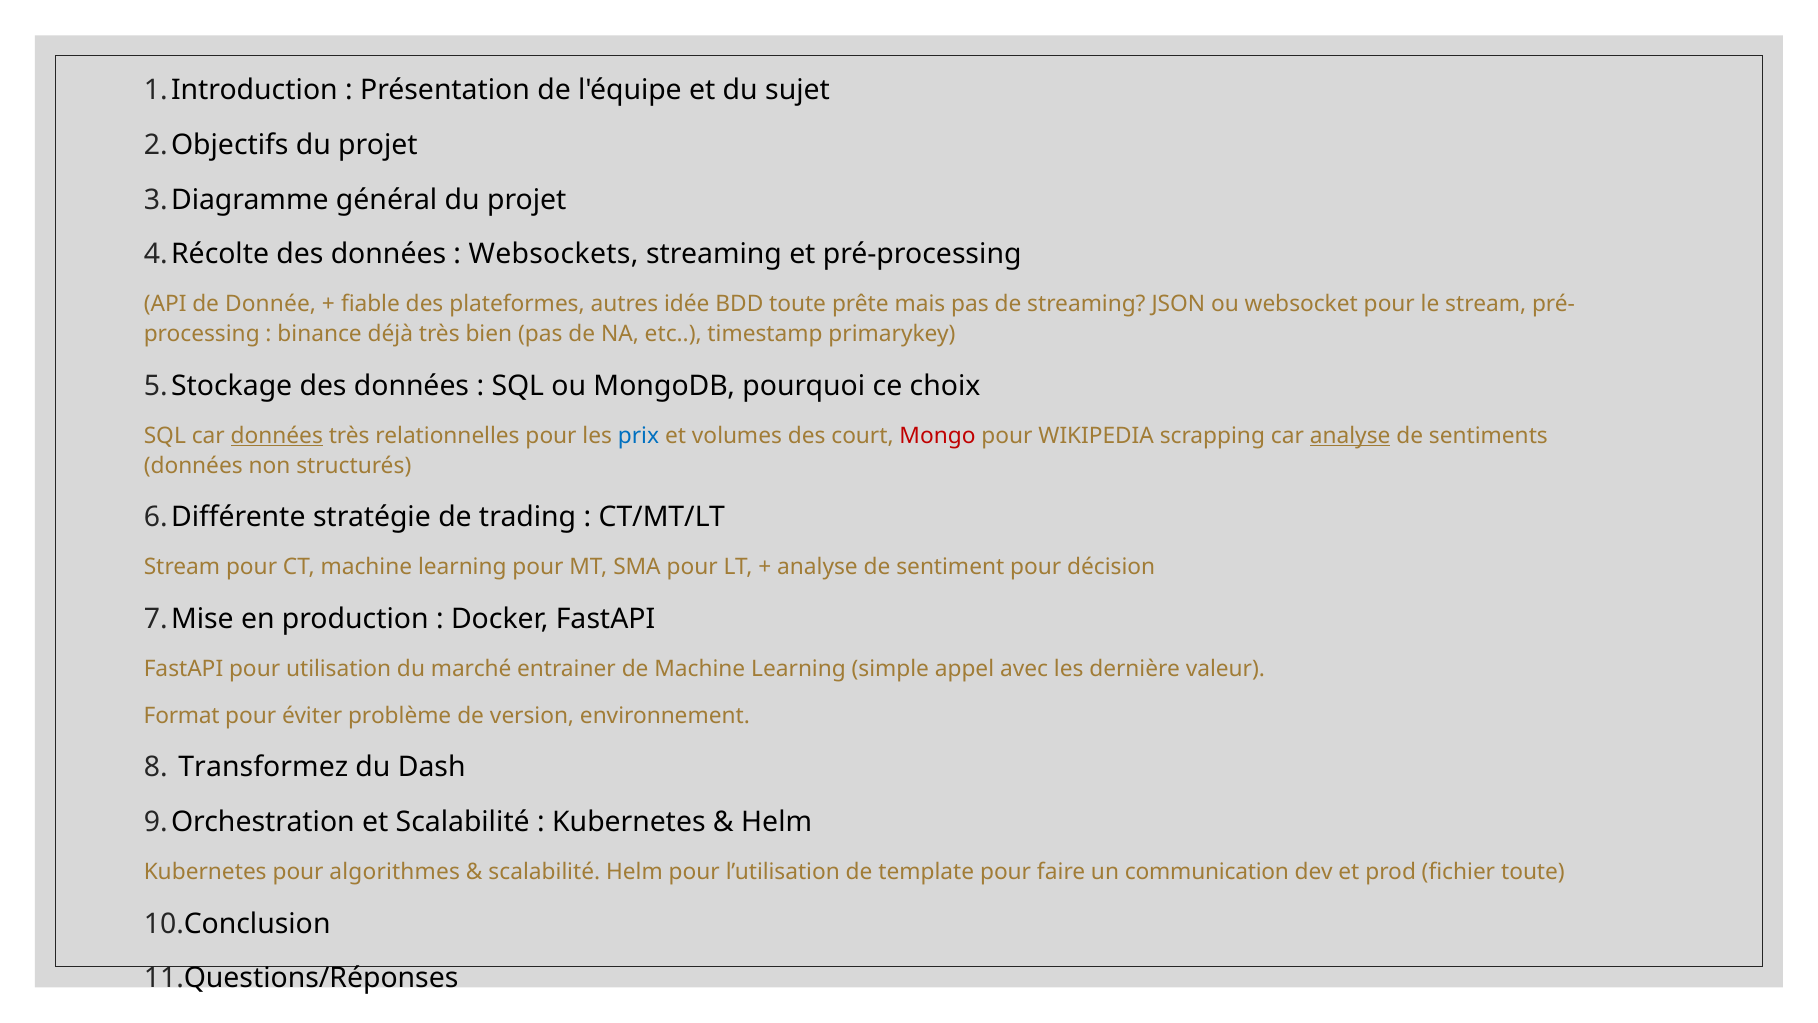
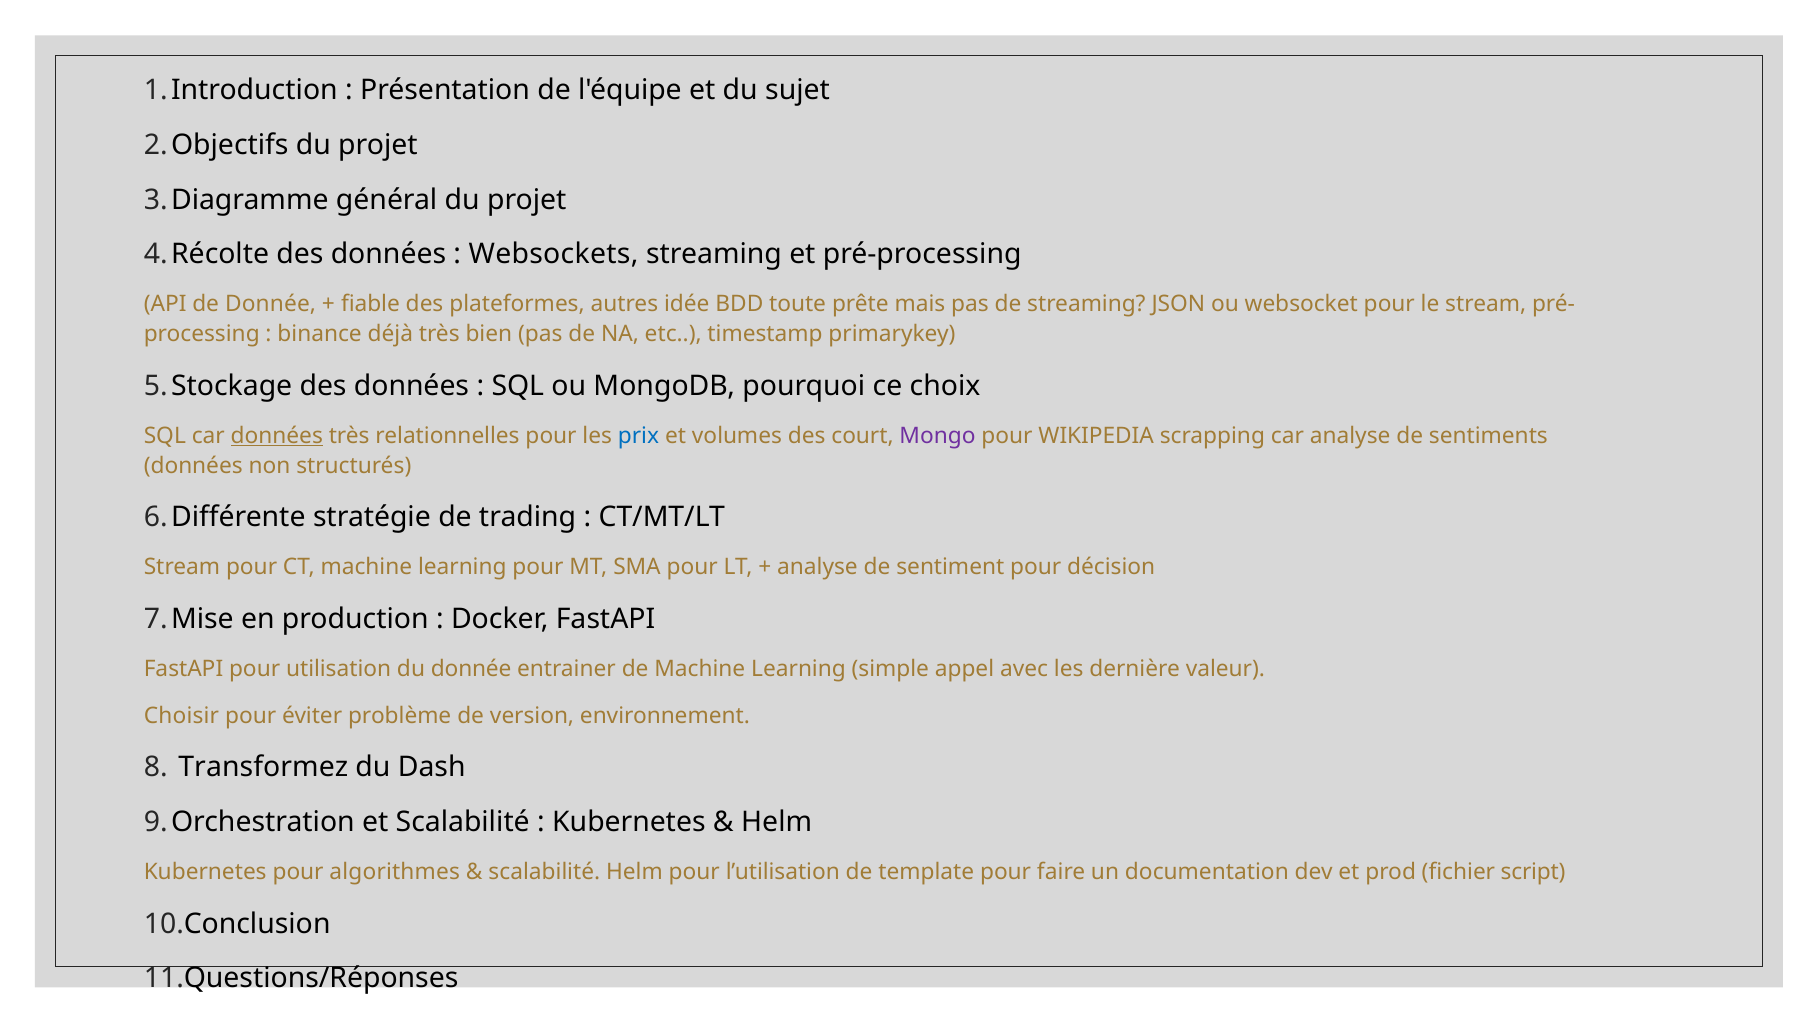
Mongo colour: red -> purple
analyse at (1350, 436) underline: present -> none
du marché: marché -> donnée
Format: Format -> Choisir
communication: communication -> documentation
fichier toute: toute -> script
